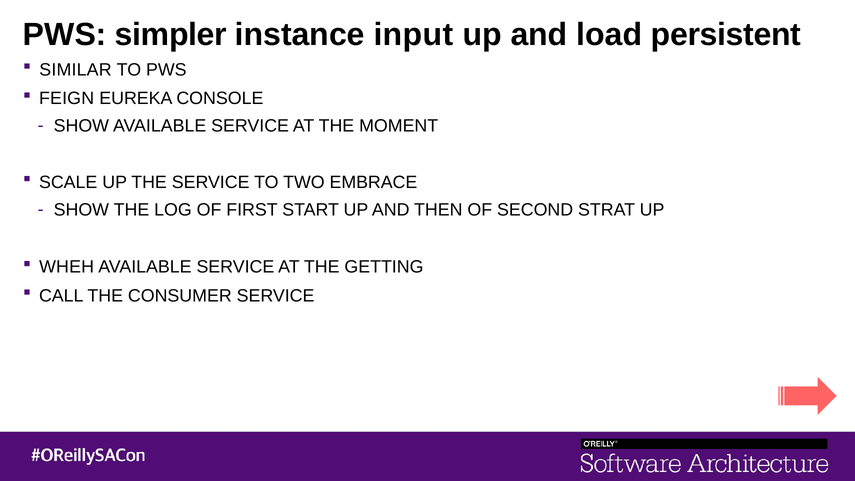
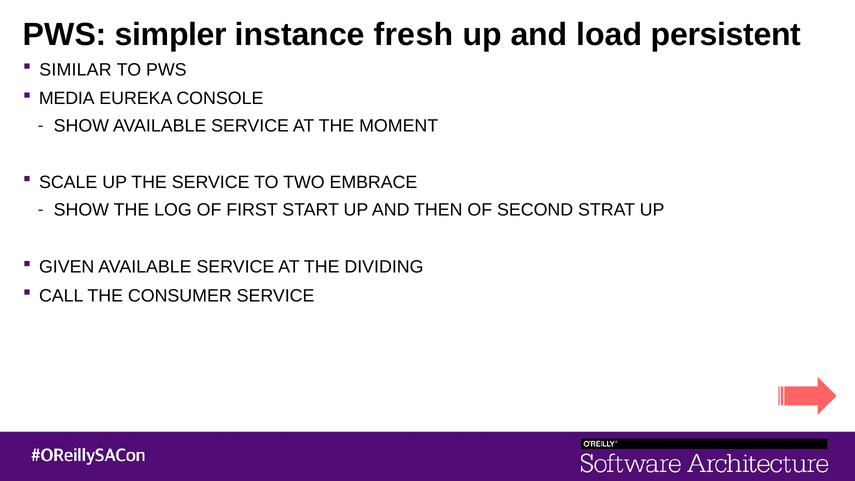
input: input -> fresh
FEIGN: FEIGN -> MEDIA
WHEH: WHEH -> GIVEN
GETTING: GETTING -> DIVIDING
